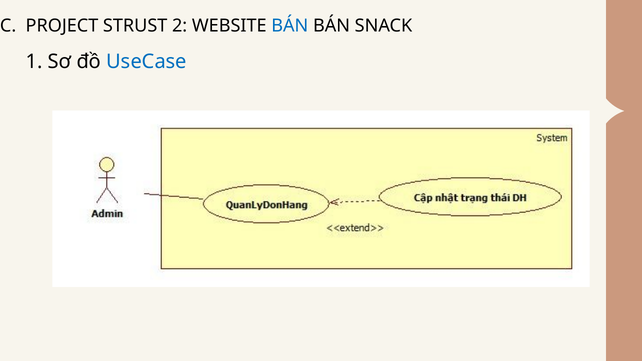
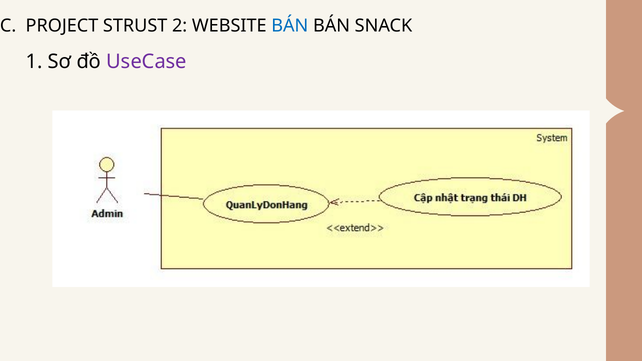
UseCase colour: blue -> purple
